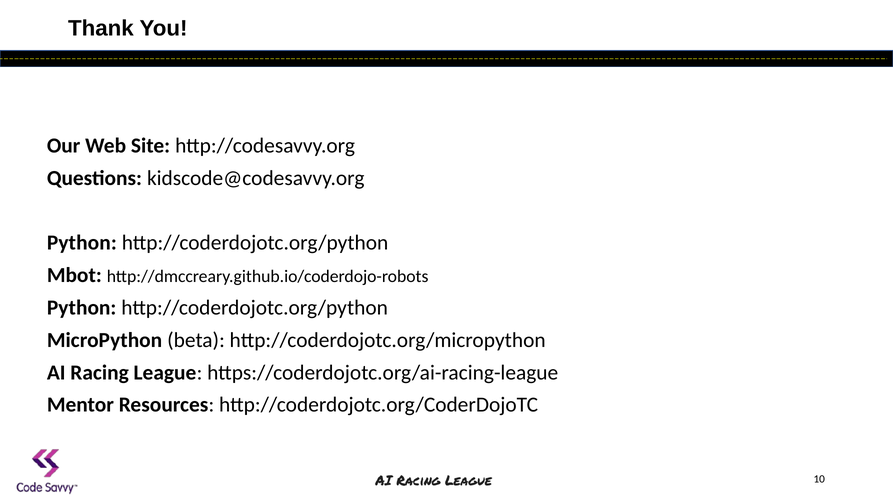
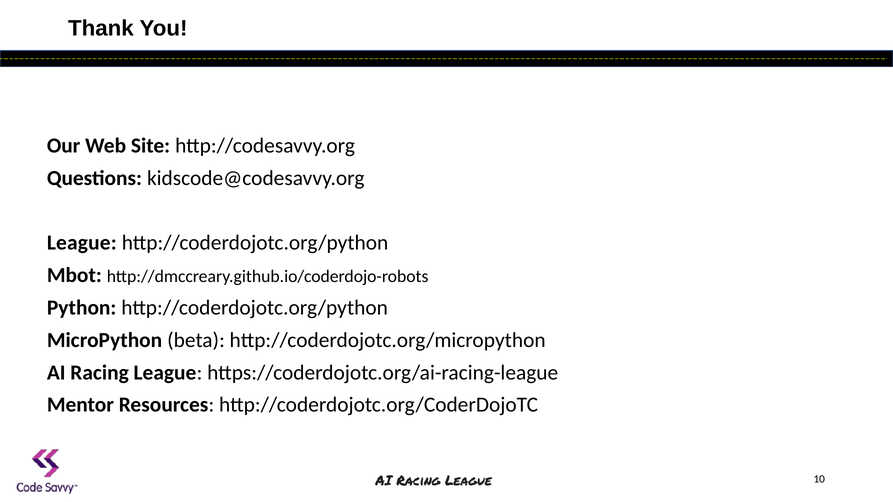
Python at (82, 243): Python -> League
